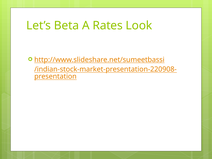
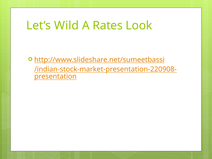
Beta: Beta -> Wild
